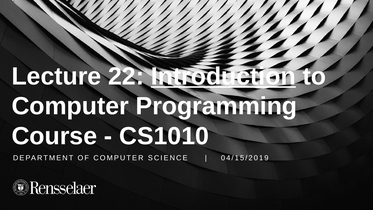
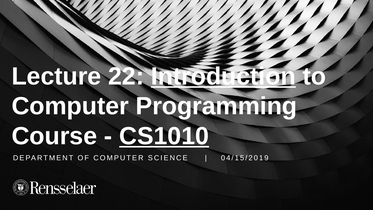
CS1010 underline: none -> present
